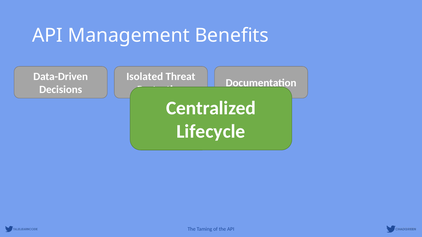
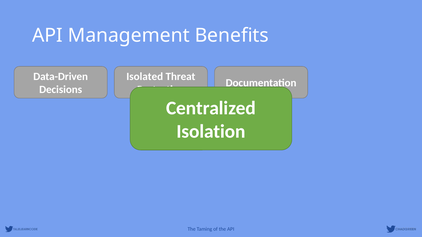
Lifecycle: Lifecycle -> Isolation
